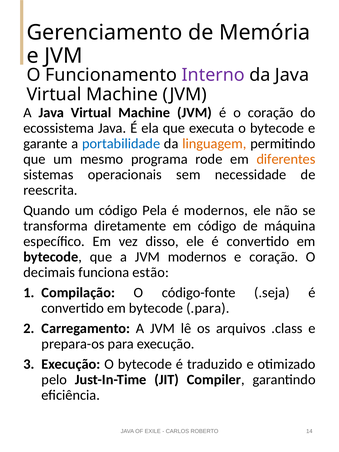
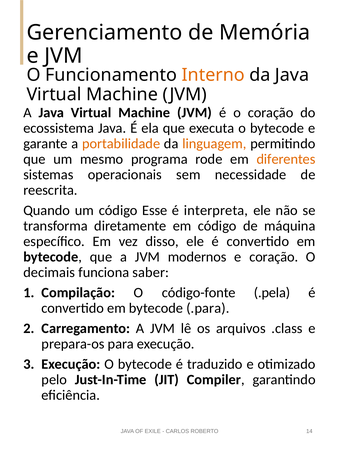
Interno colour: purple -> orange
portabilidade colour: blue -> orange
Pela: Pela -> Esse
é modernos: modernos -> interpreta
estão: estão -> saber
.seja: .seja -> .pela
